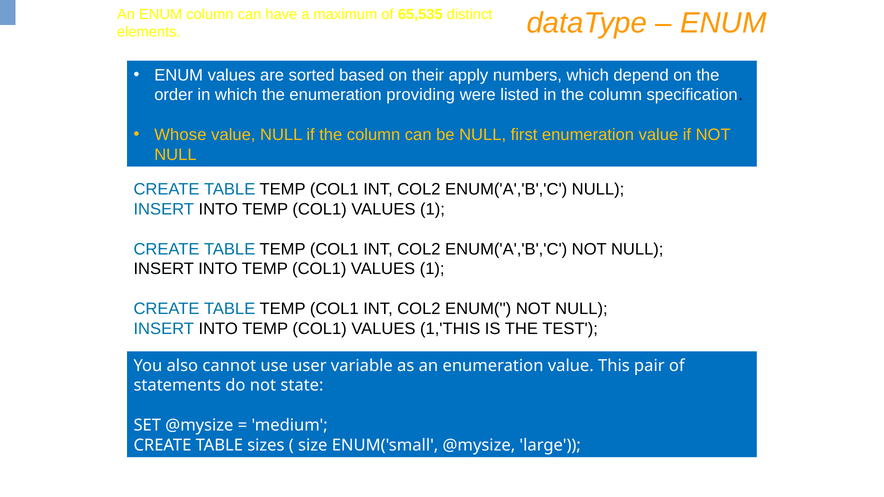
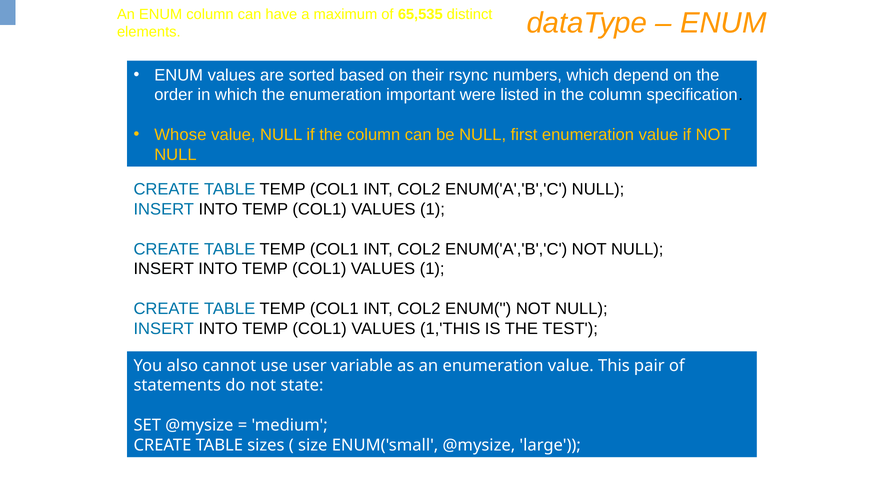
apply: apply -> rsync
providing: providing -> important
